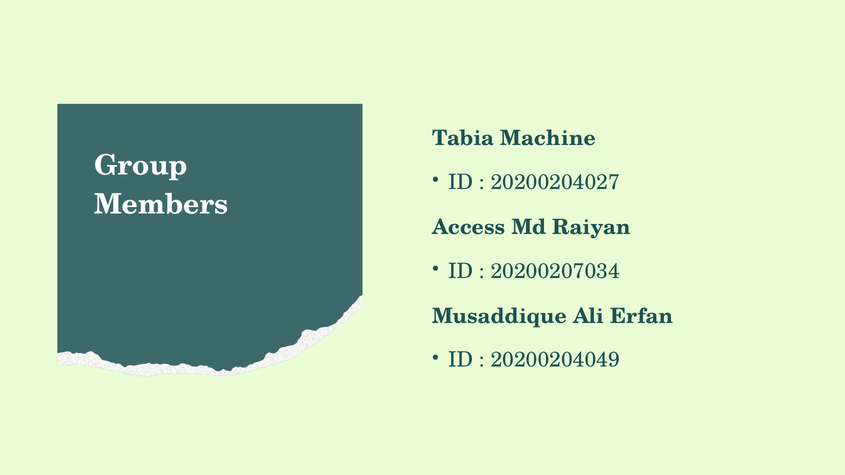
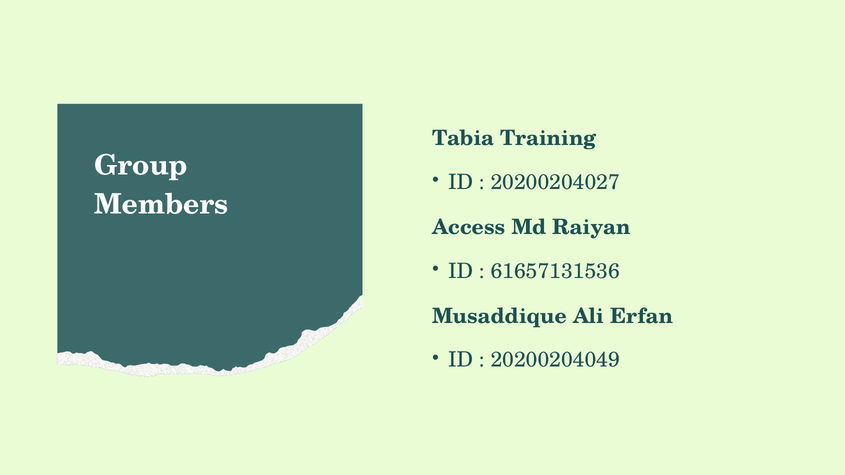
Machine: Machine -> Training
20200207034: 20200207034 -> 61657131536
